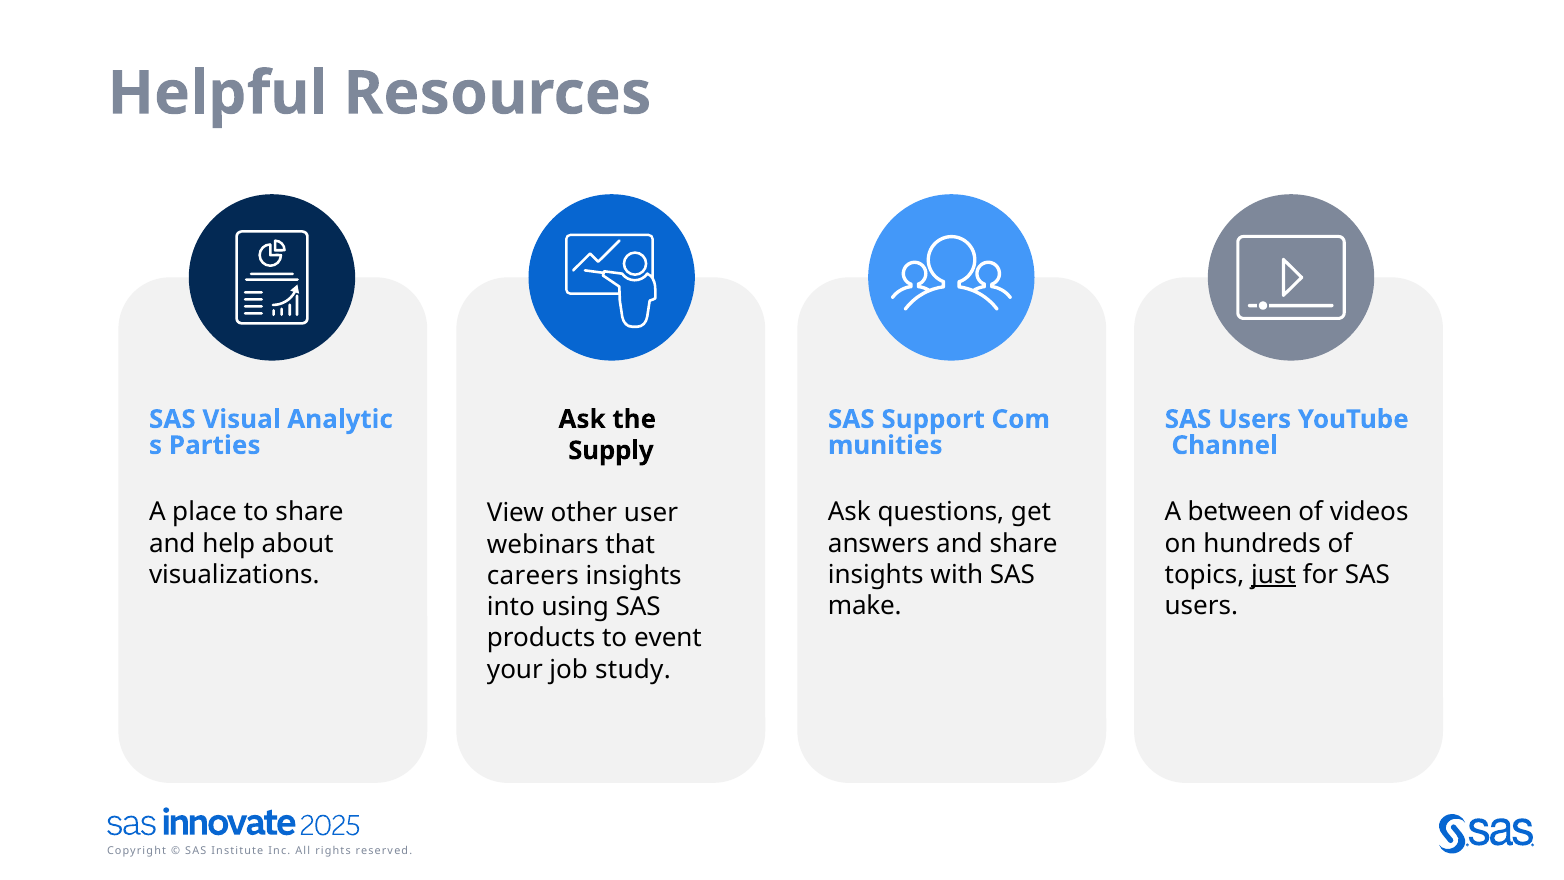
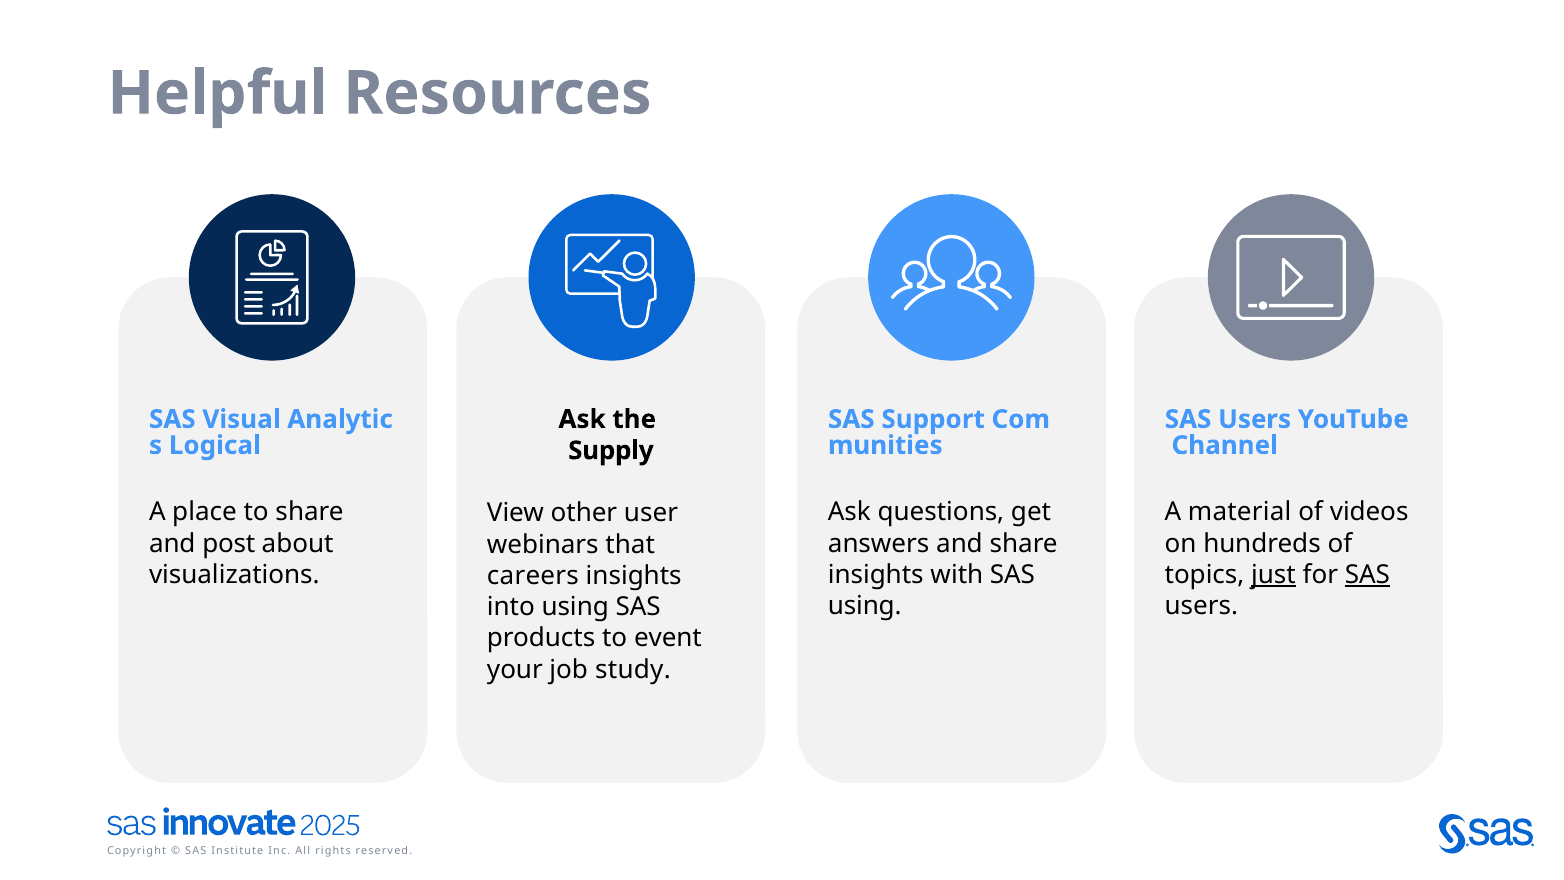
Parties: Parties -> Logical
between: between -> material
help: help -> post
SAS at (1367, 575) underline: none -> present
make at (865, 606): make -> using
